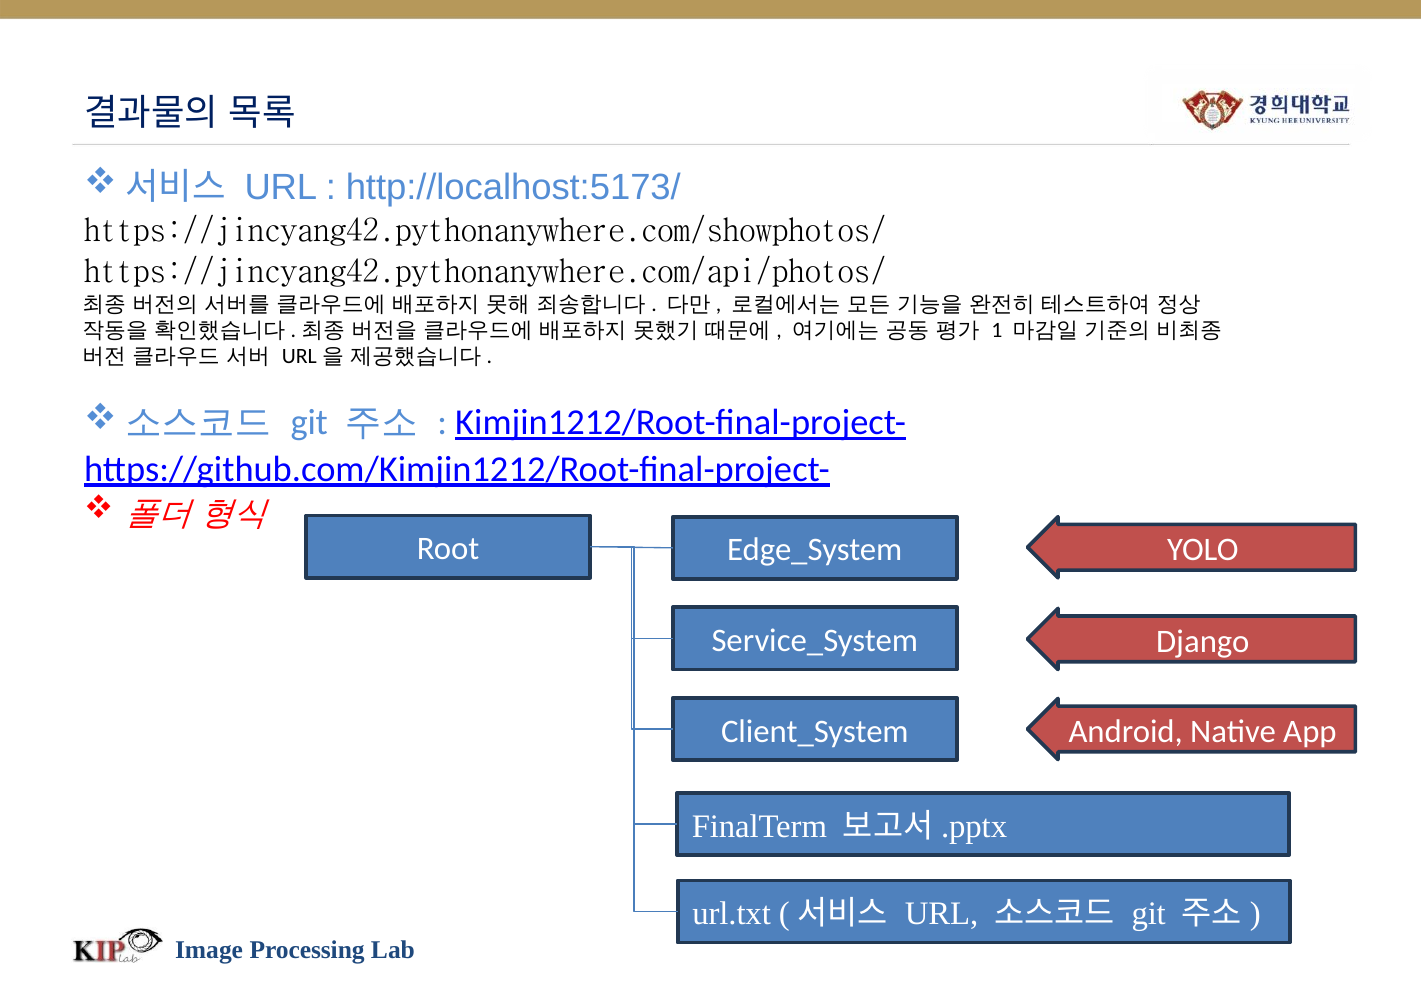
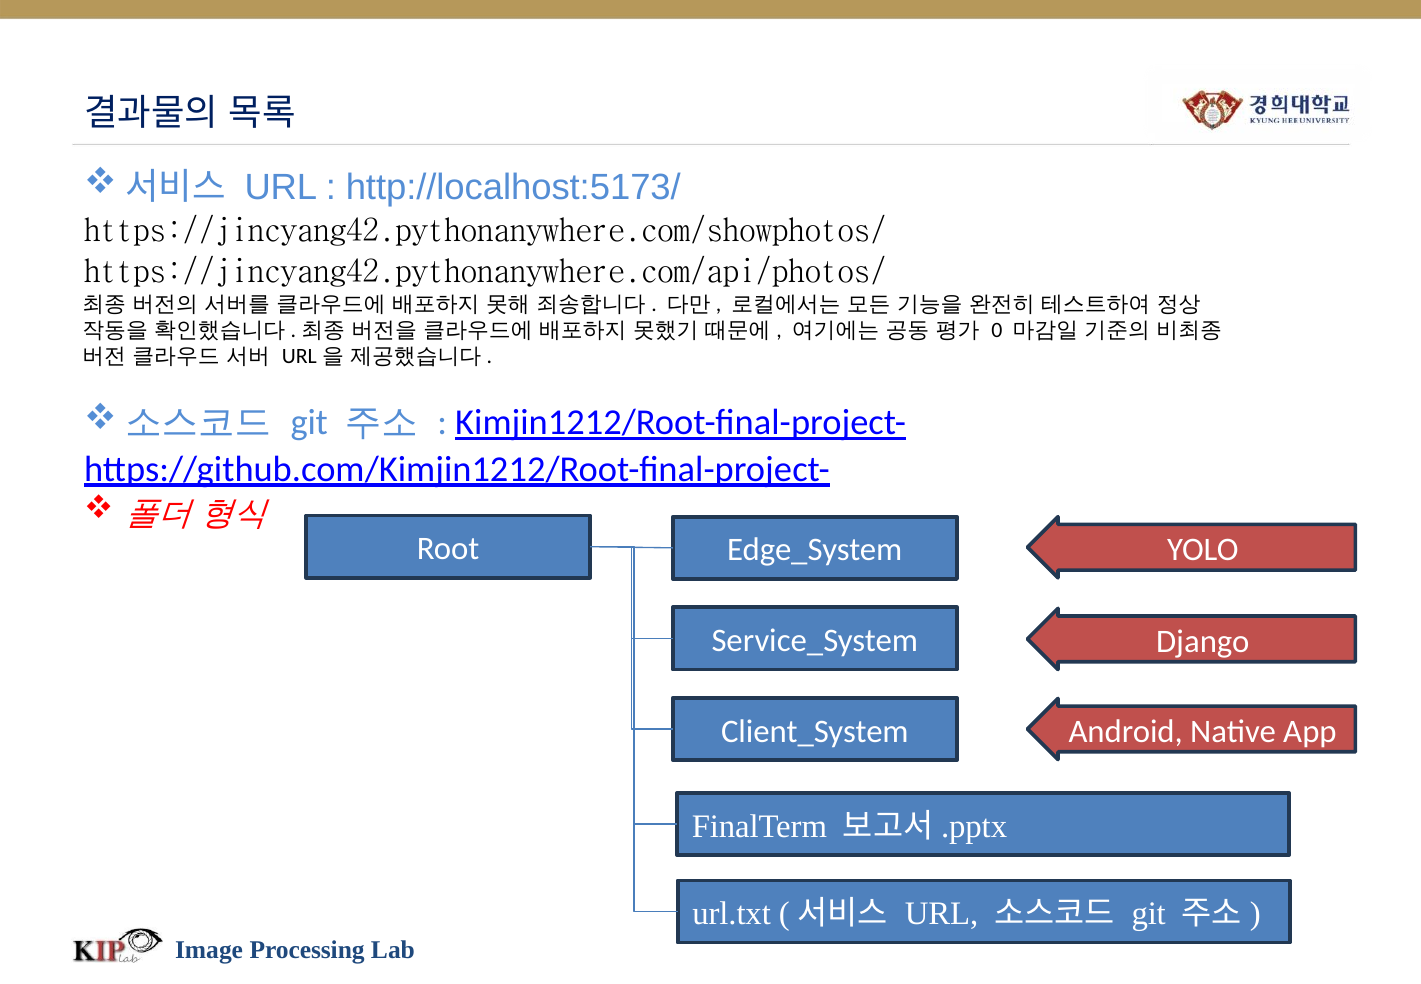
1: 1 -> 0
